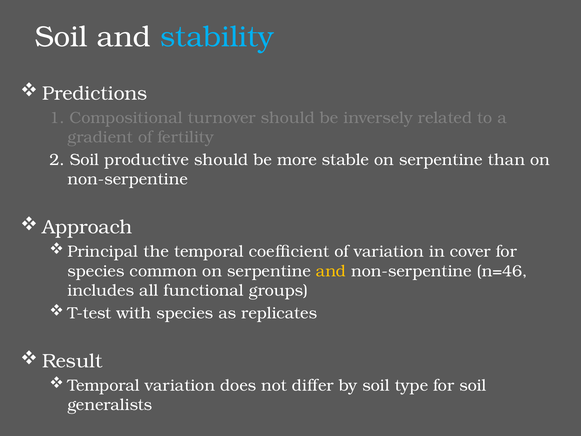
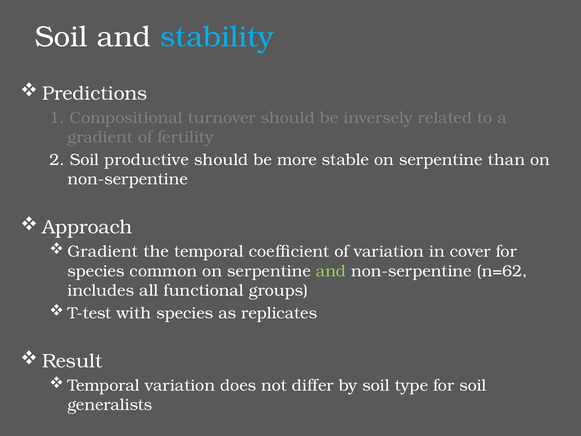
Principal at (103, 251): Principal -> Gradient
and at (331, 271) colour: yellow -> light green
n=46: n=46 -> n=62
